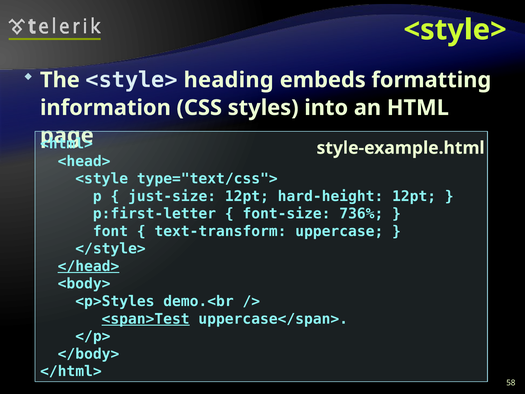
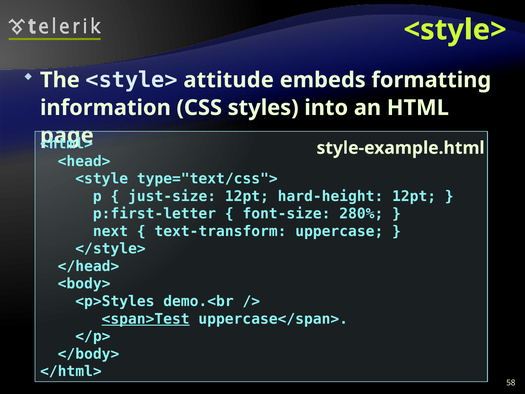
heading: heading -> attitude
736%: 736% -> 280%
font: font -> next
</head> underline: present -> none
